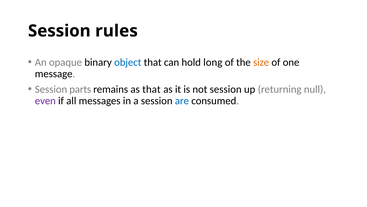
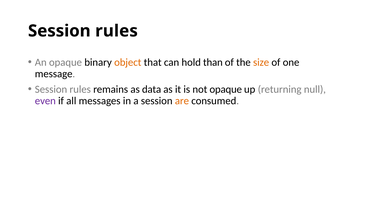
object colour: blue -> orange
long: long -> than
parts at (80, 89): parts -> rules
as that: that -> data
not session: session -> opaque
are colour: blue -> orange
